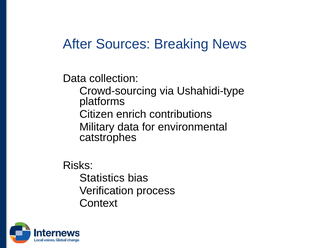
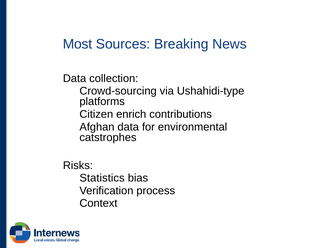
After: After -> Most
Military: Military -> Afghan
